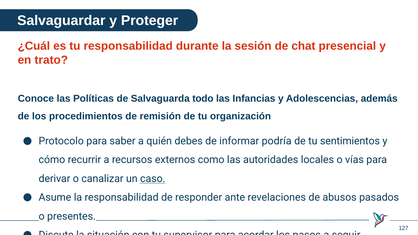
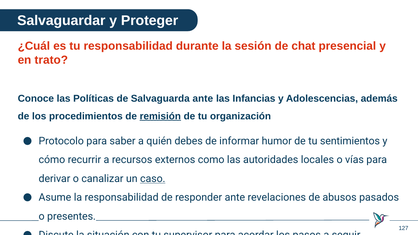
Salvaguarda todo: todo -> ante
remisión underline: none -> present
podría: podría -> humor
